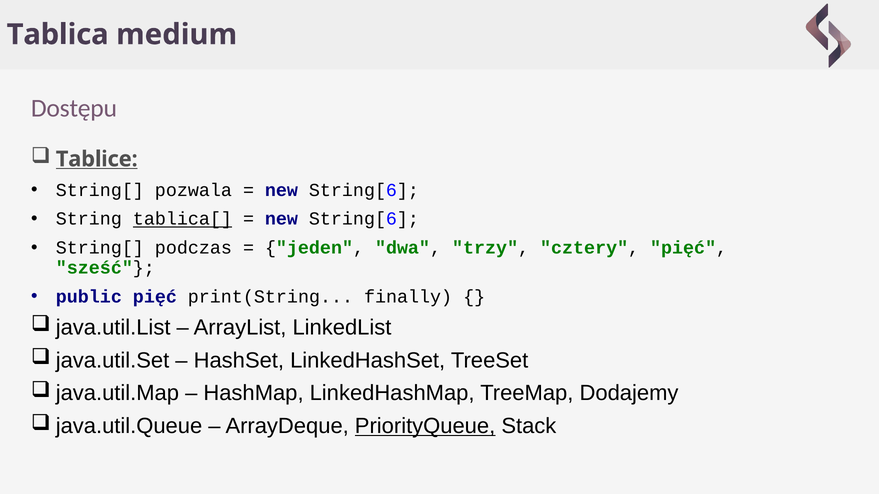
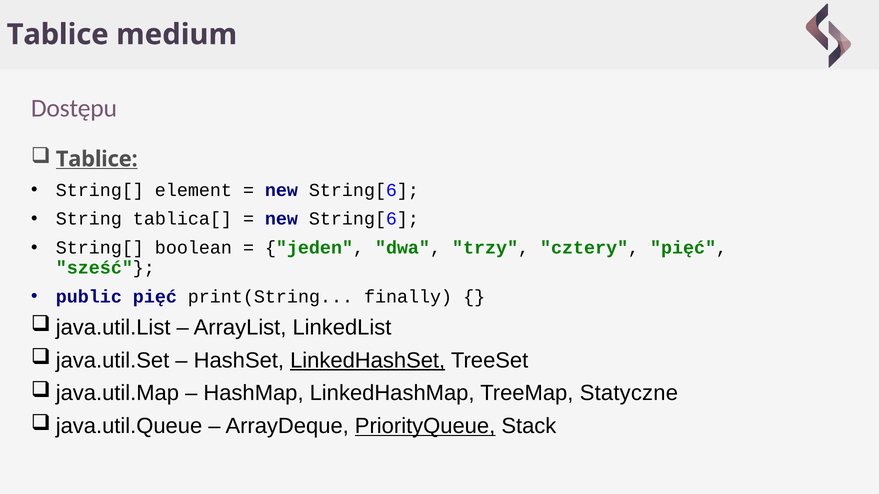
Tablica at (58, 35): Tablica -> Tablice
pozwala: pozwala -> element
tablica[ underline: present -> none
podczas: podczas -> boolean
LinkedHashSet underline: none -> present
Dodajemy: Dodajemy -> Statyczne
